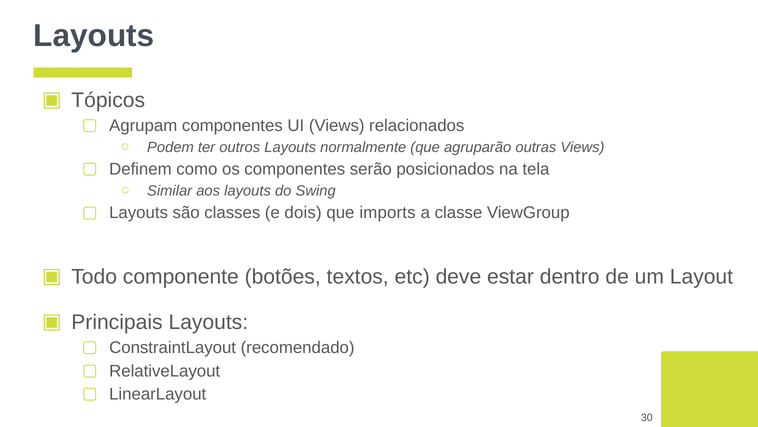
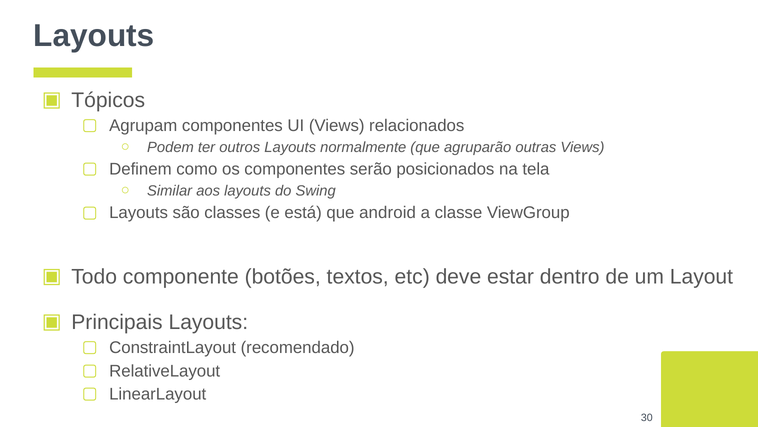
dois: dois -> está
imports: imports -> android
